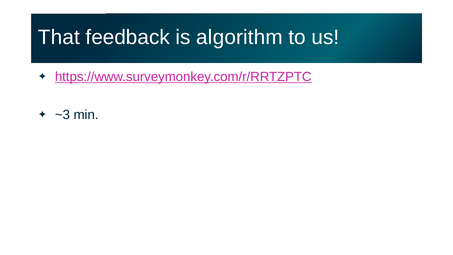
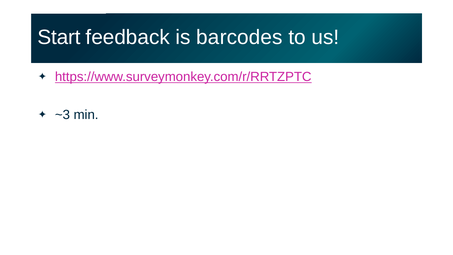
That: That -> Start
algorithm: algorithm -> barcodes
